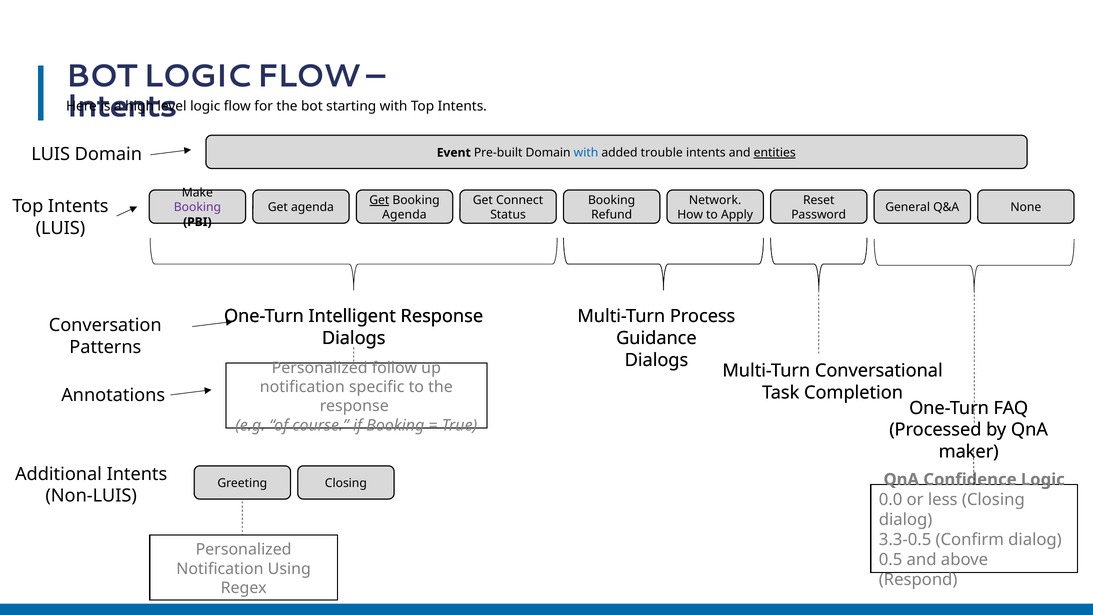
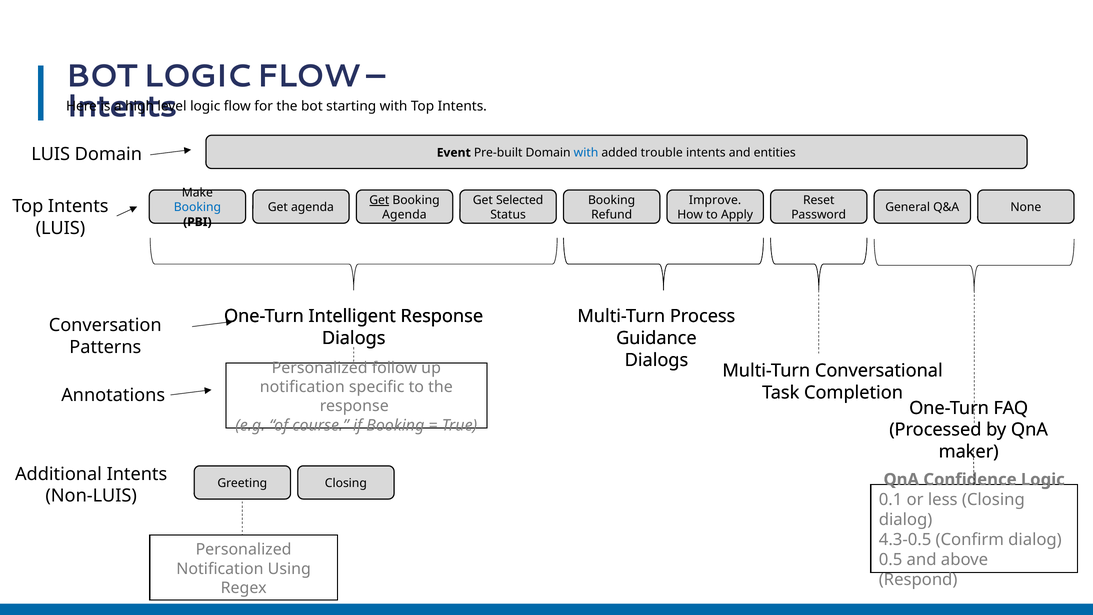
entities underline: present -> none
Connect: Connect -> Selected
Network: Network -> Improve
Booking at (197, 207) colour: purple -> blue
0.0: 0.0 -> 0.1
3.3-0.5: 3.3-0.5 -> 4.3-0.5
